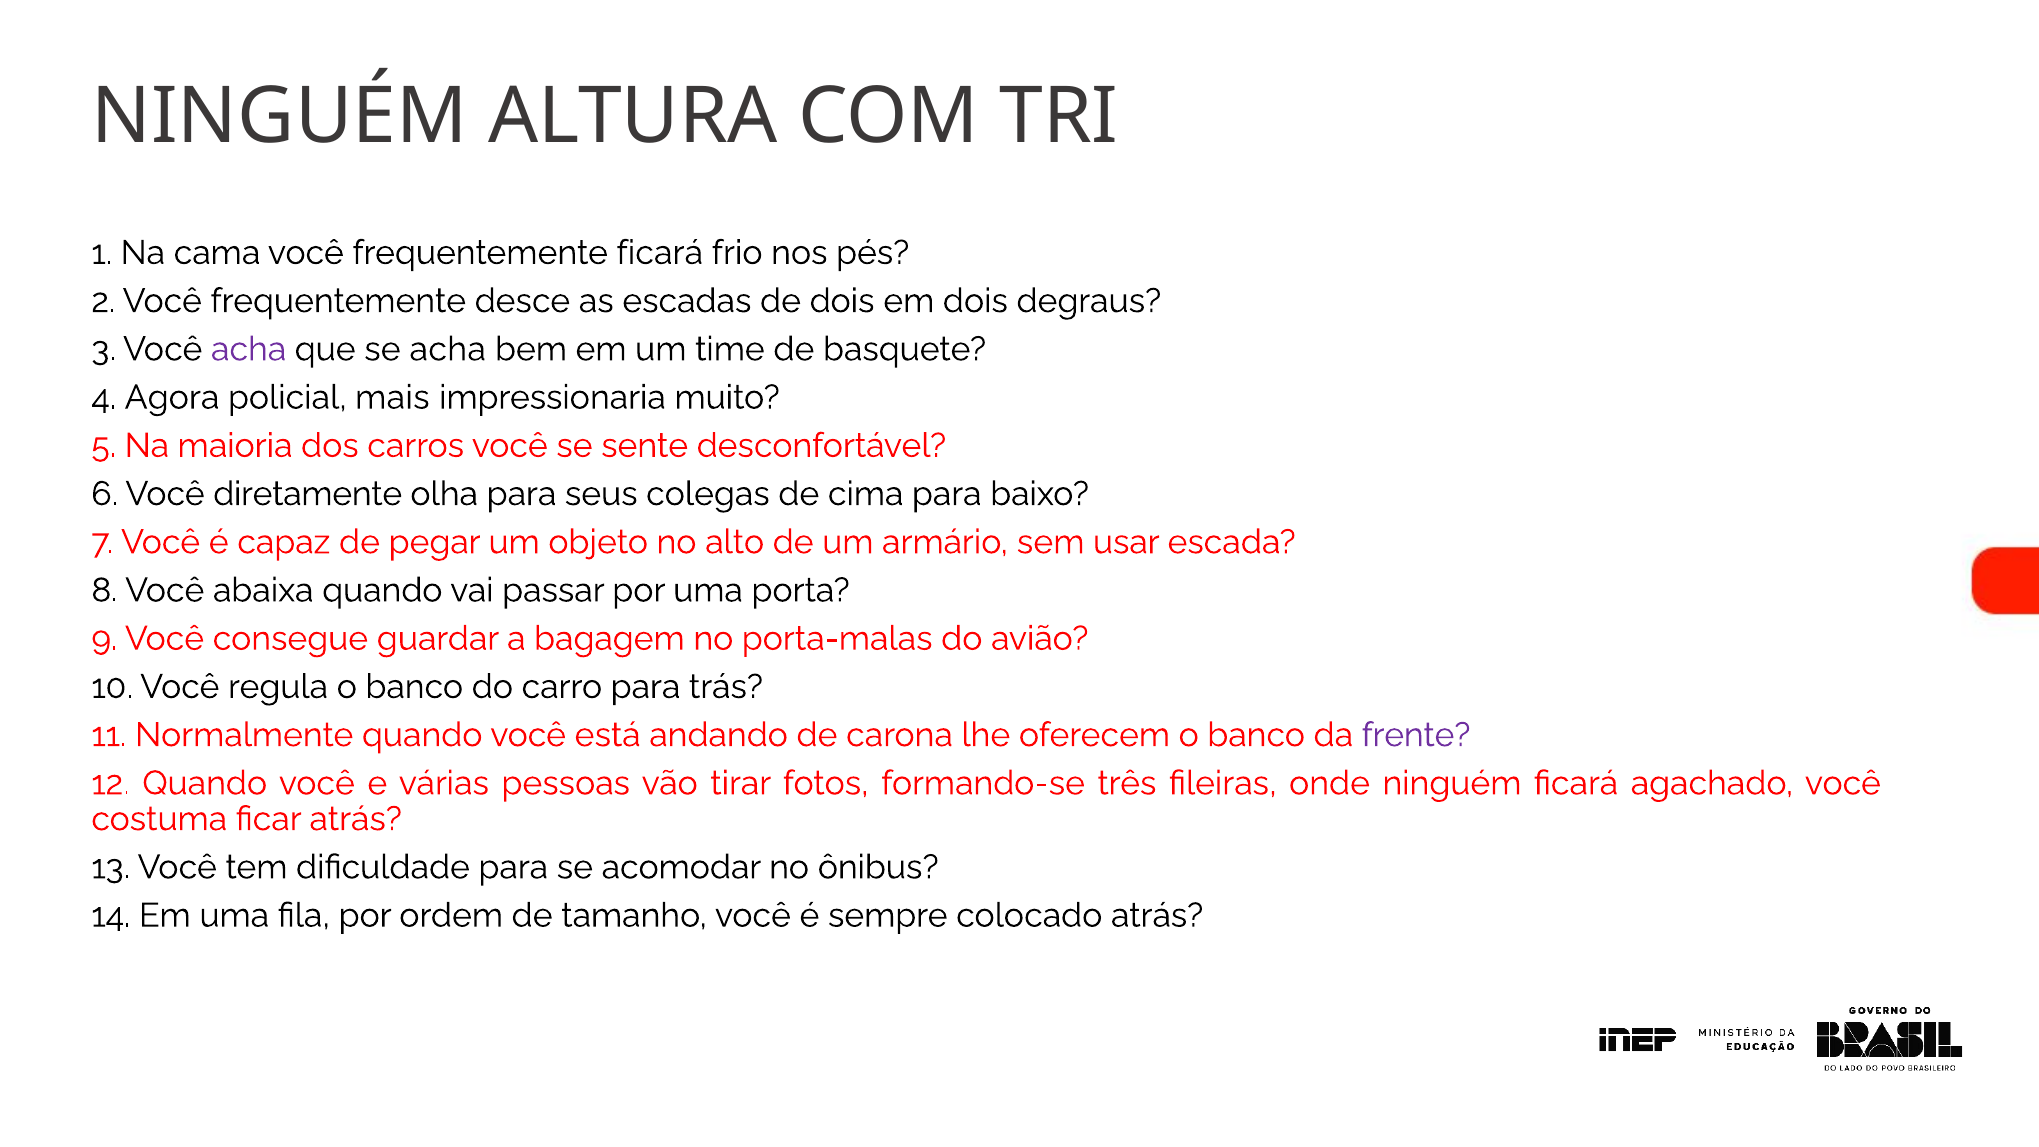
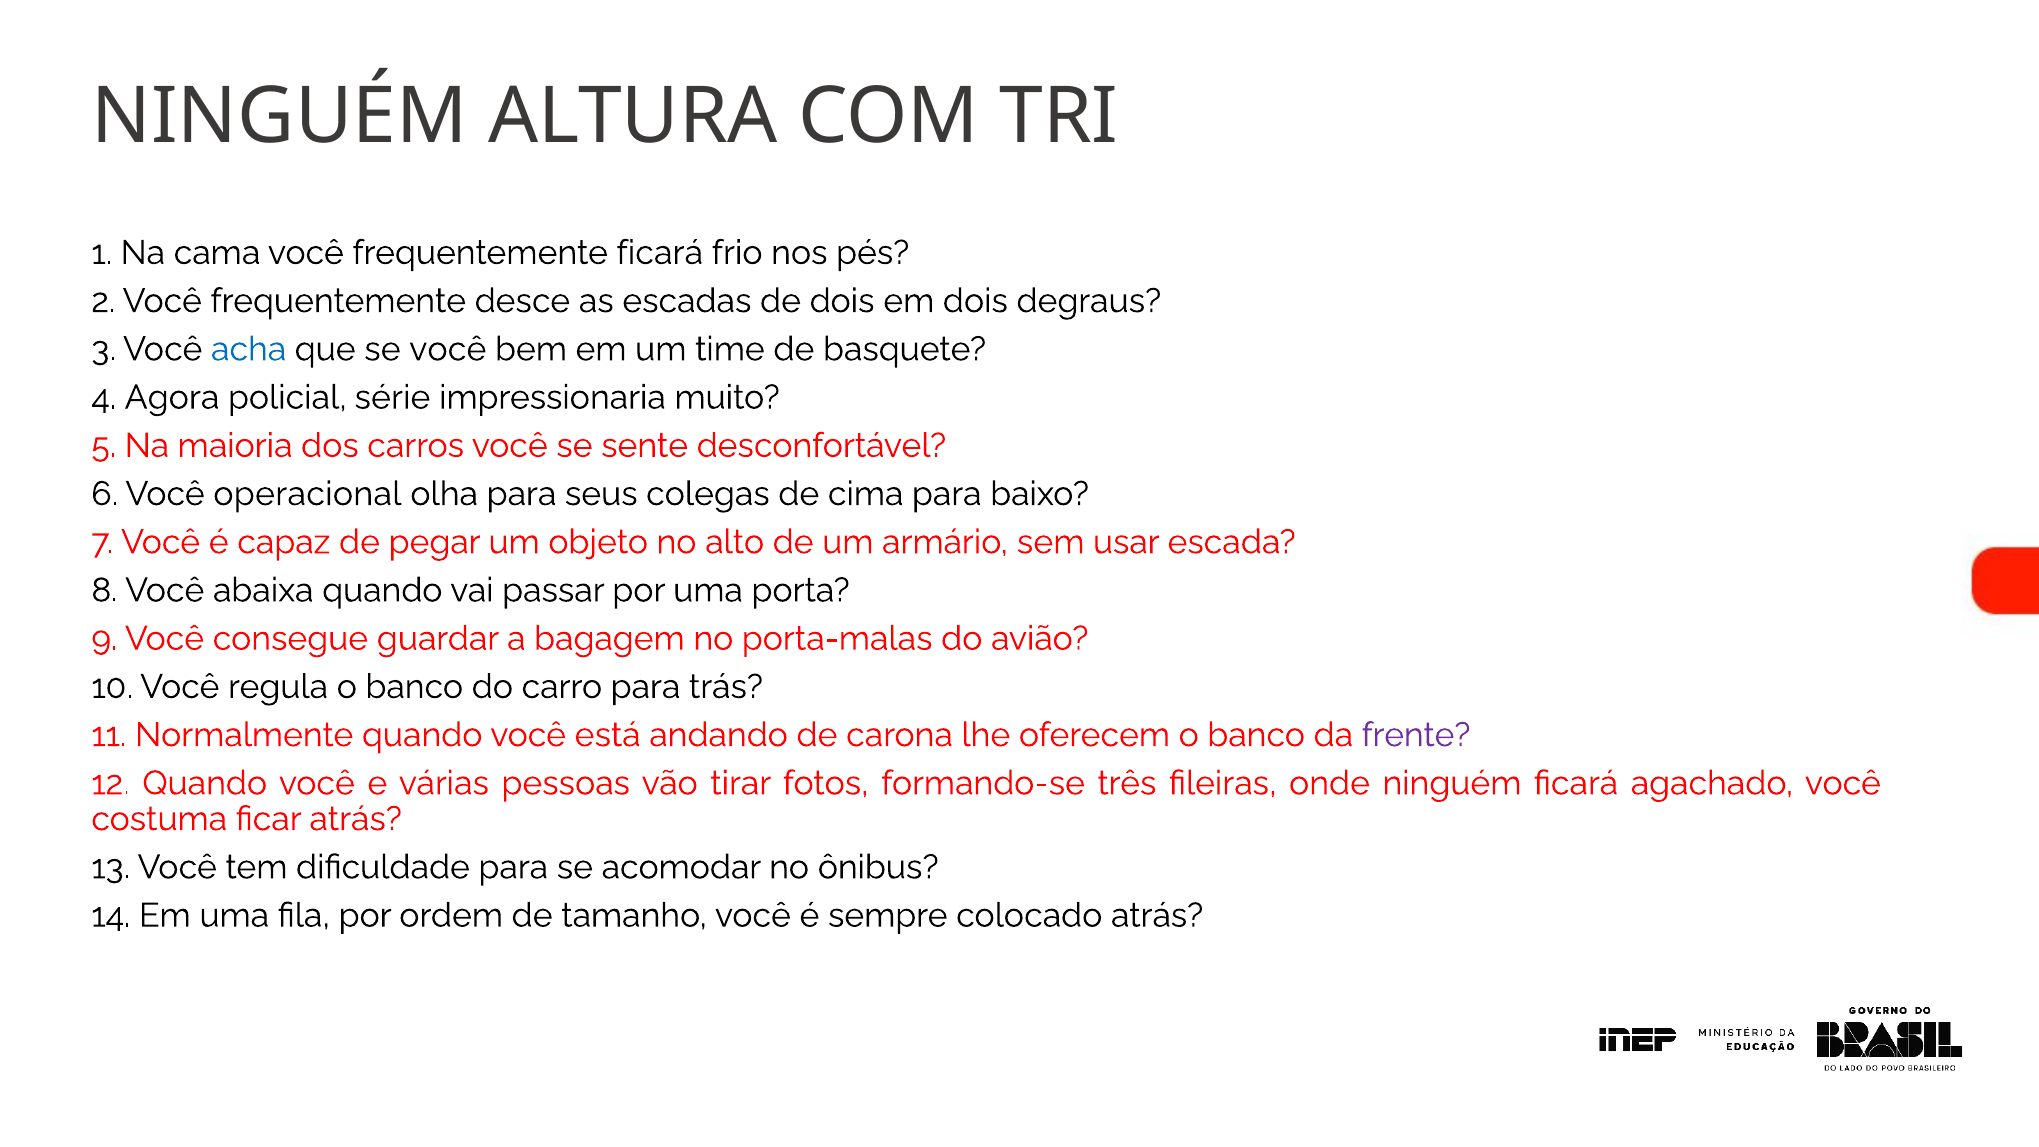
acha at (249, 349) colour: purple -> blue
se acha: acha -> você
mais: mais -> série
diretamente: diretamente -> operacional
